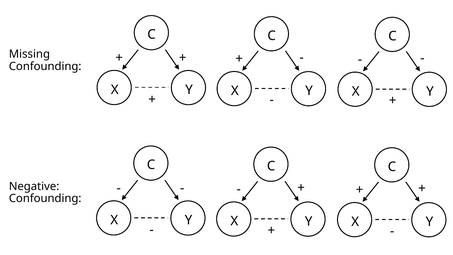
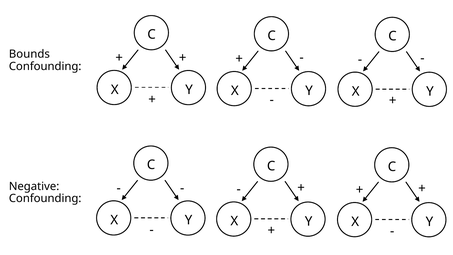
Missing: Missing -> Bounds
